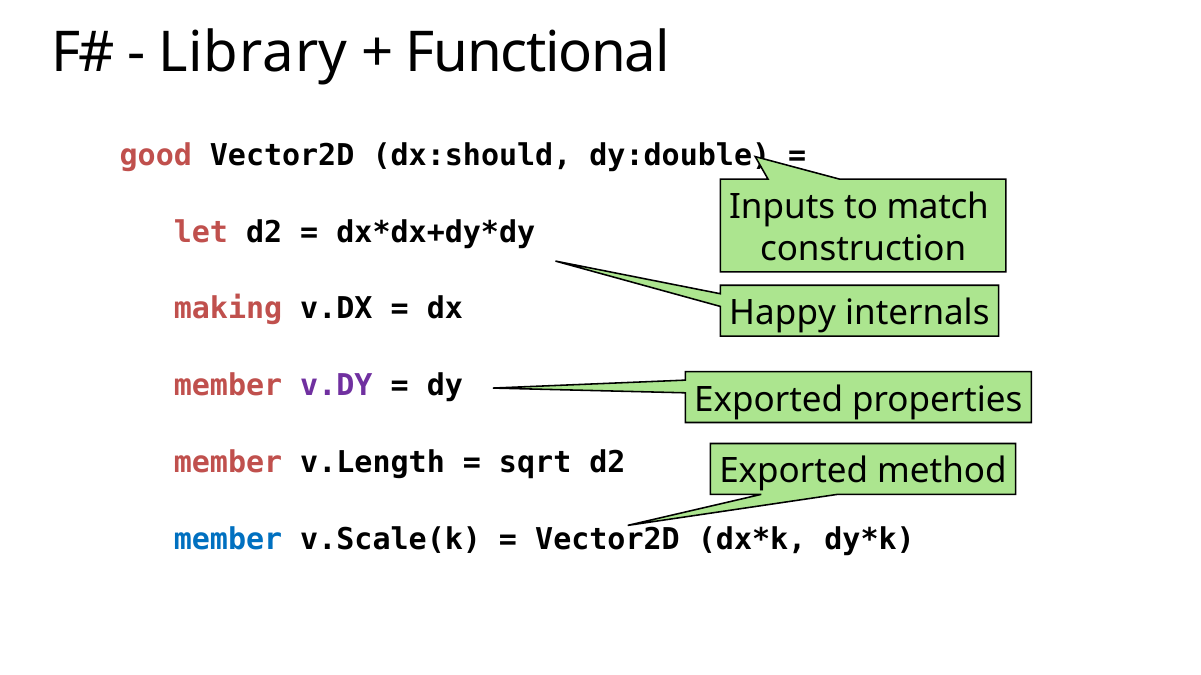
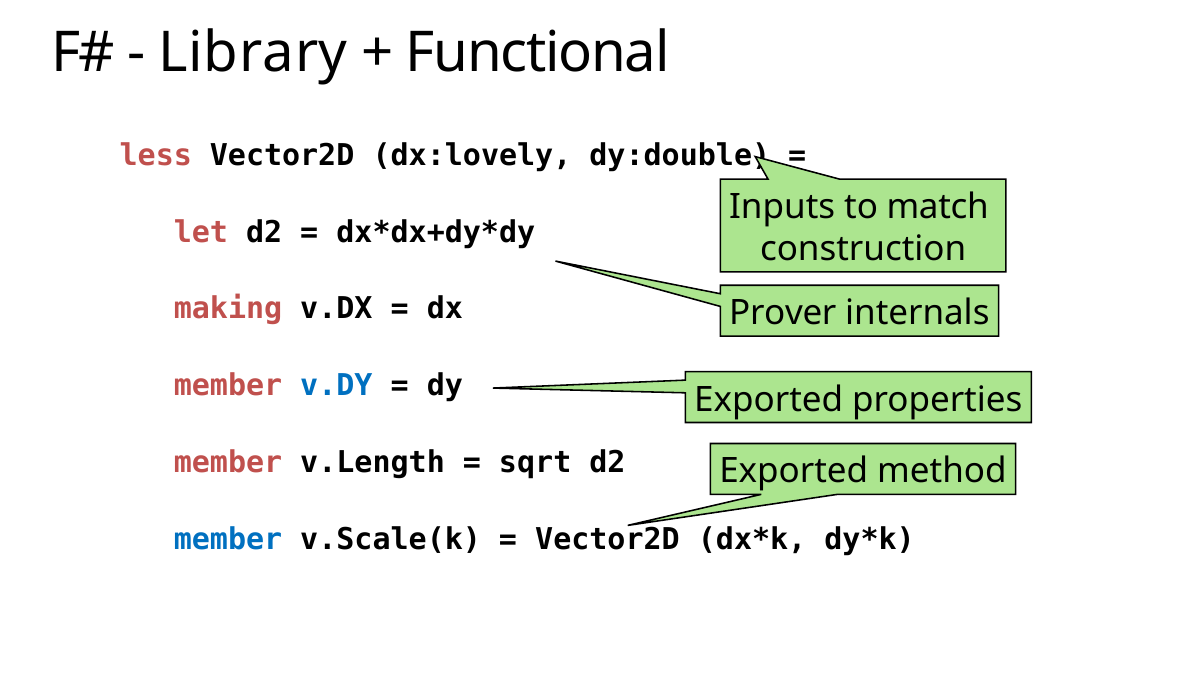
good: good -> less
dx:should: dx:should -> dx:lovely
Happy: Happy -> Prover
v.DY colour: purple -> blue
